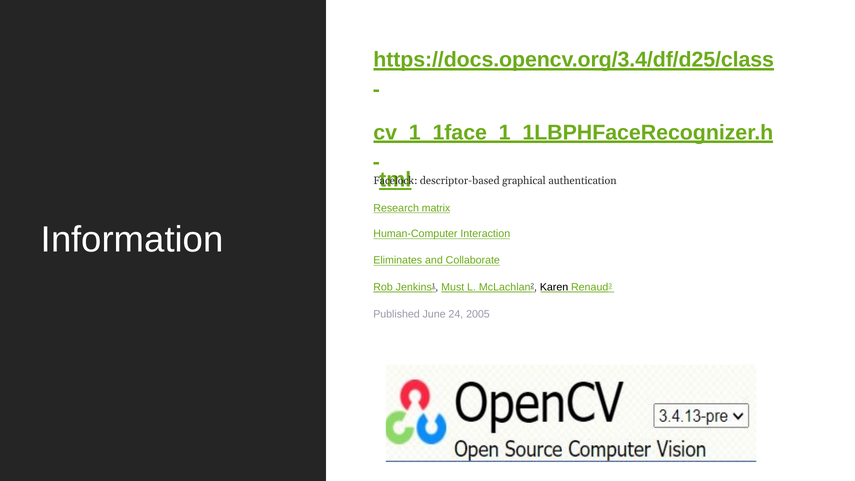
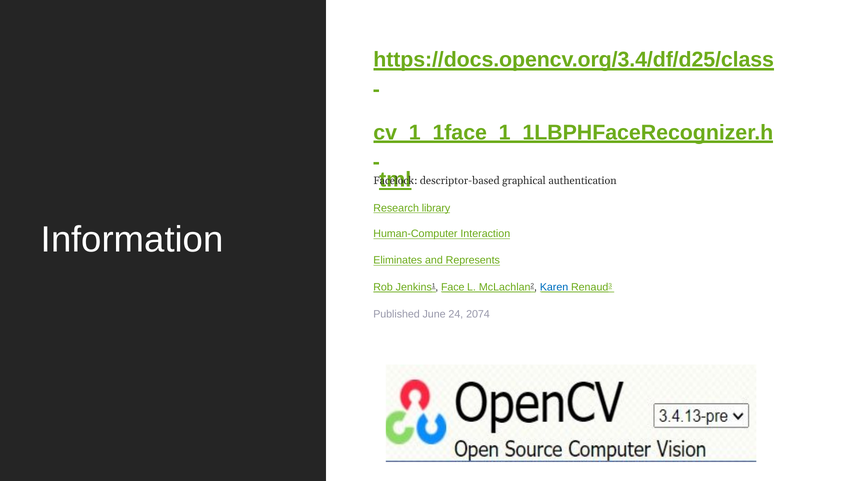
matrix: matrix -> library
Collaborate: Collaborate -> Represents
Must: Must -> Face
Karen colour: black -> blue
2005: 2005 -> 2074
